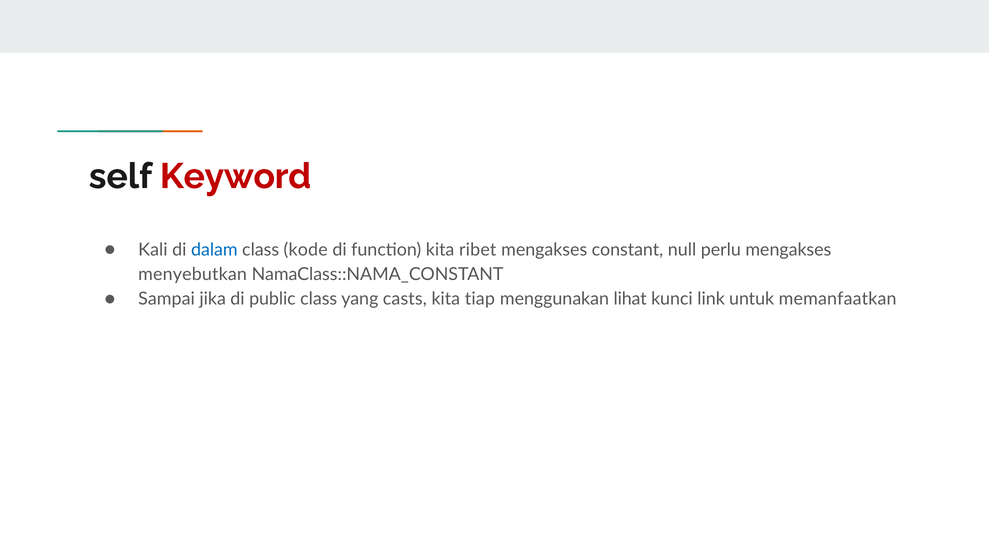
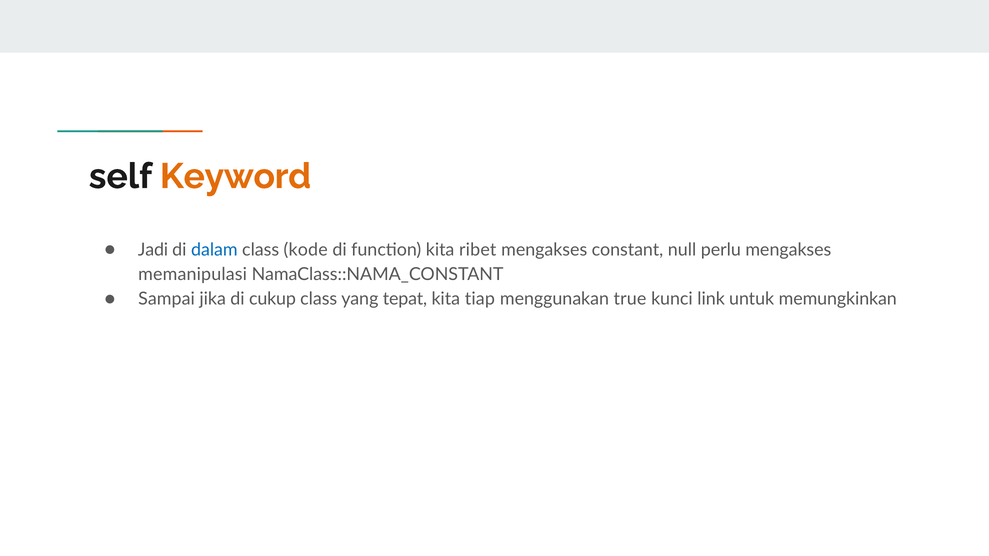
Keyword colour: red -> orange
Kali: Kali -> Jadi
menyebutkan: menyebutkan -> memanipulasi
public: public -> cukup
casts: casts -> tepat
lihat: lihat -> true
memanfaatkan: memanfaatkan -> memungkinkan
